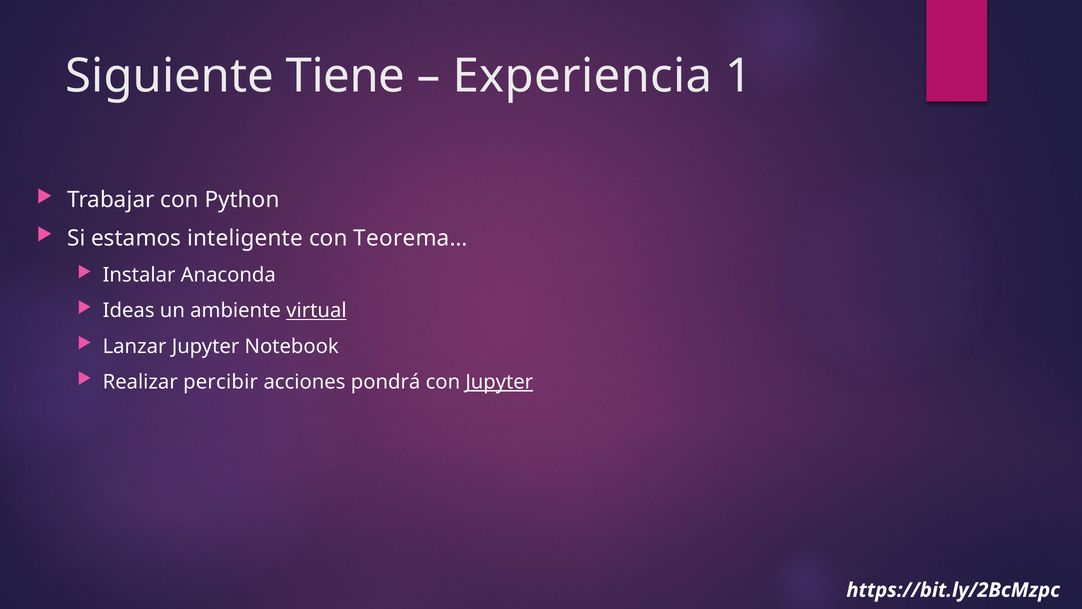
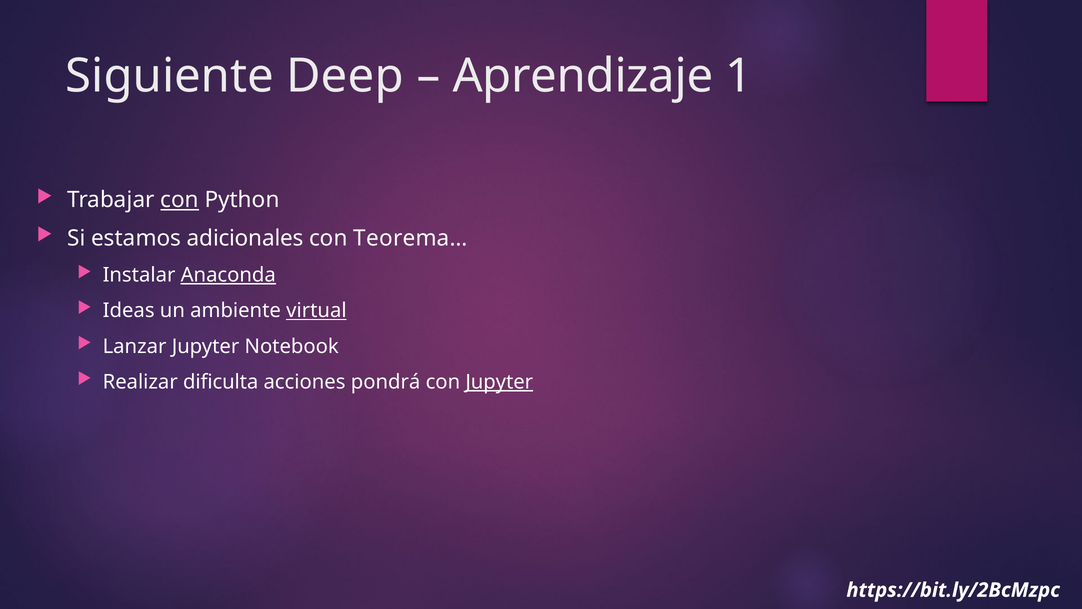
Tiene: Tiene -> Deep
Experiencia: Experiencia -> Aprendizaje
con at (180, 200) underline: none -> present
inteligente: inteligente -> adicionales
Anaconda underline: none -> present
percibir: percibir -> dificulta
